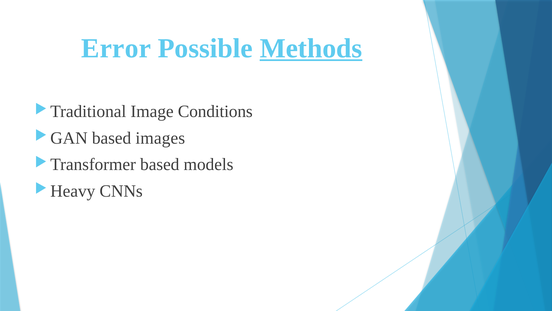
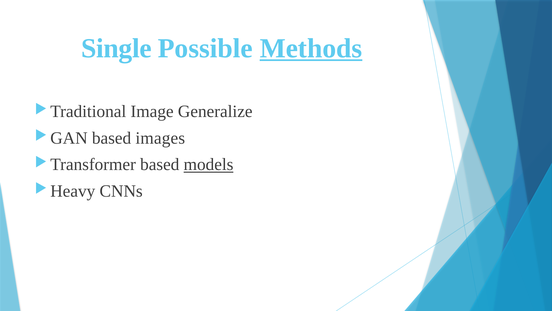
Error: Error -> Single
Conditions: Conditions -> Generalize
models underline: none -> present
